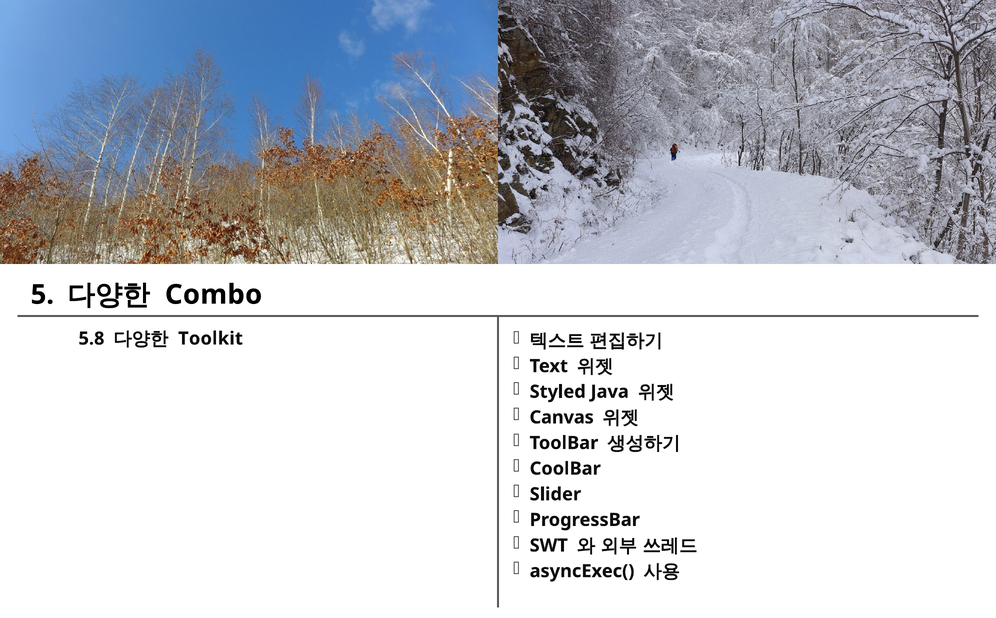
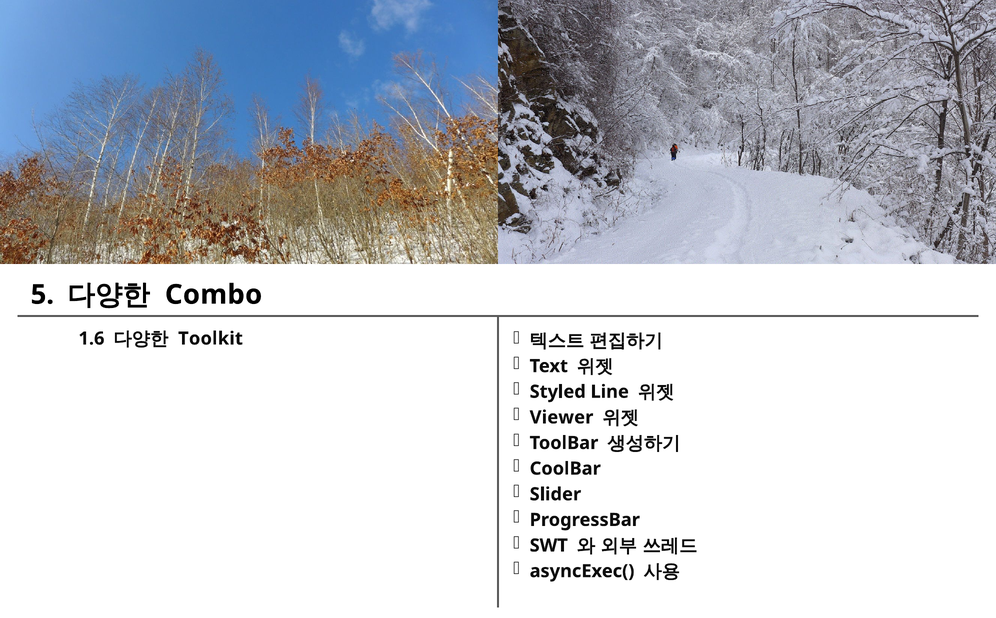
5.8: 5.8 -> 1.6
Java: Java -> Line
Canvas: Canvas -> Viewer
